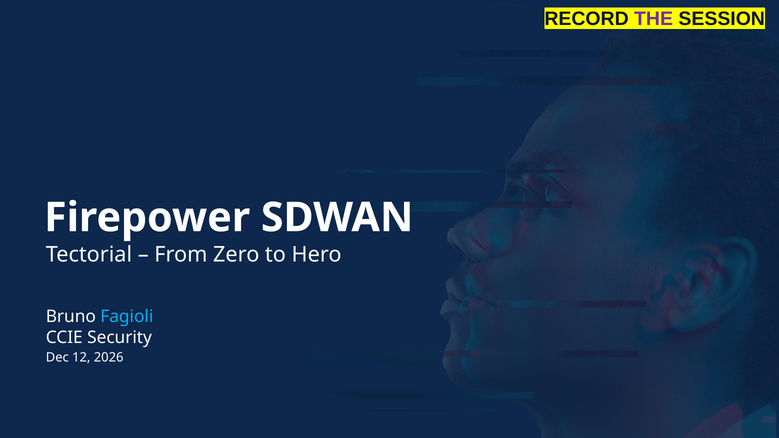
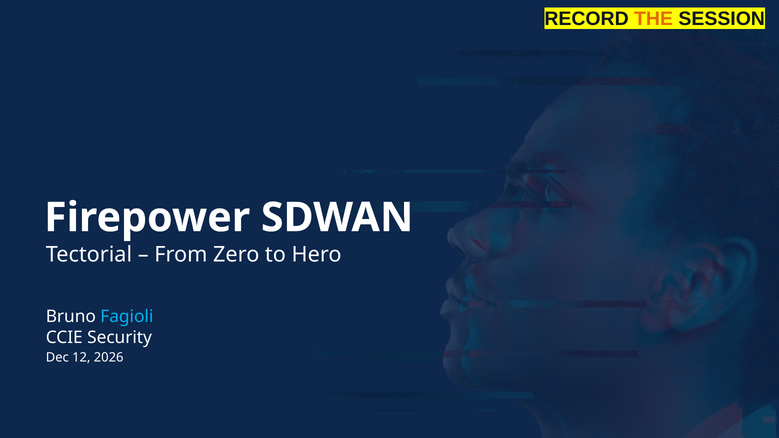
THE colour: purple -> orange
